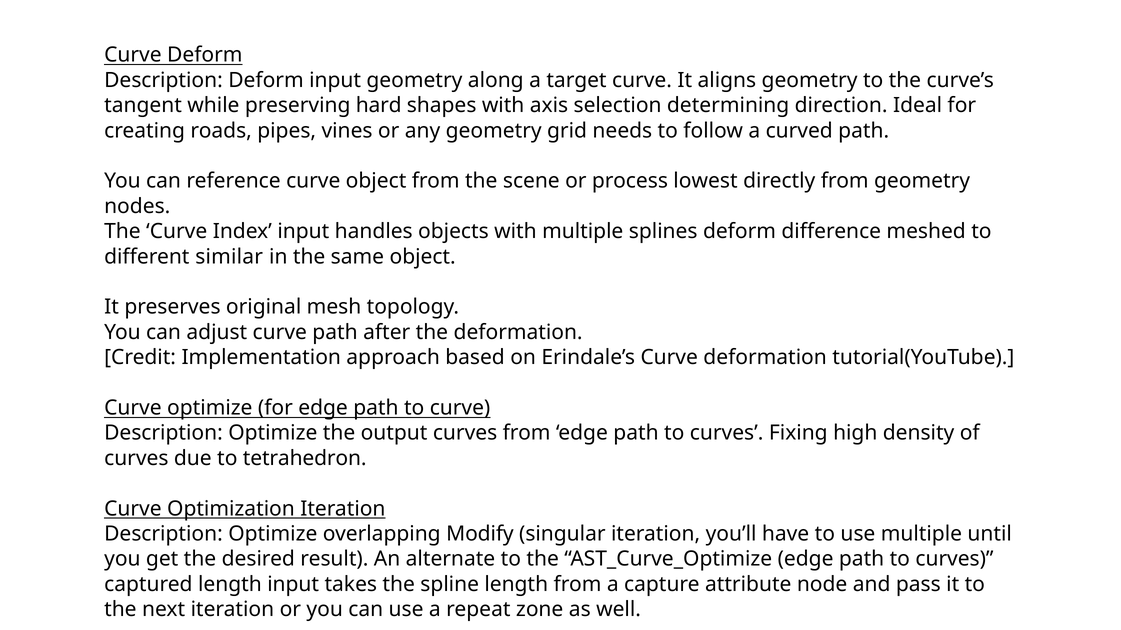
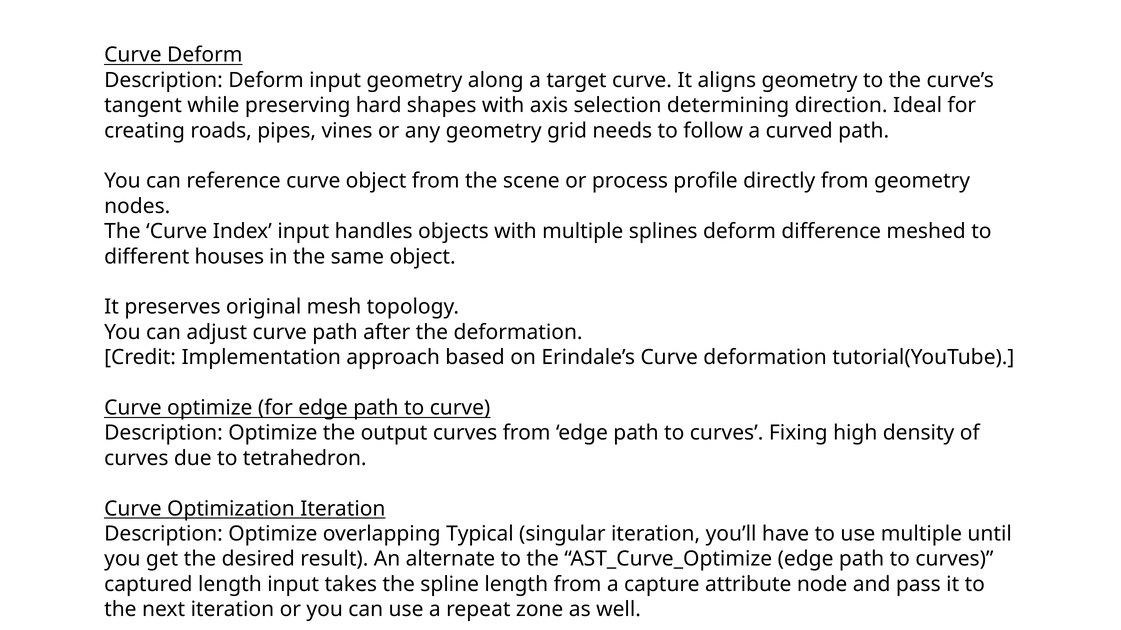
lowest: lowest -> profile
similar: similar -> houses
Modify: Modify -> Typical
